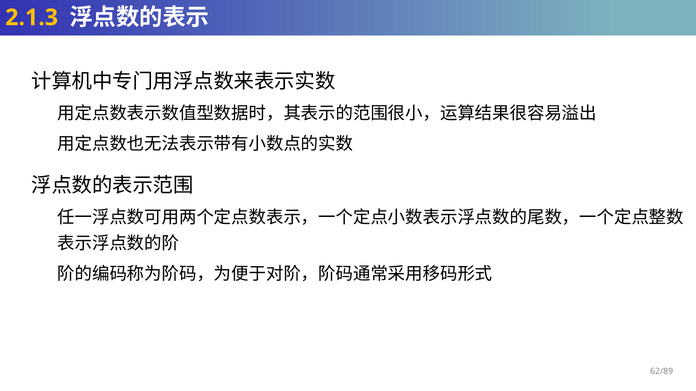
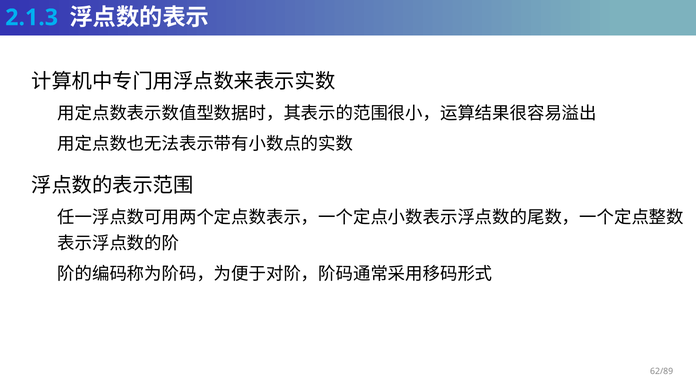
2.1.3 colour: yellow -> light blue
